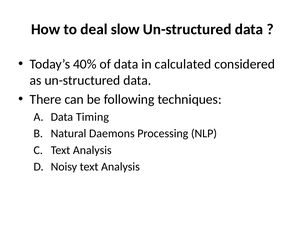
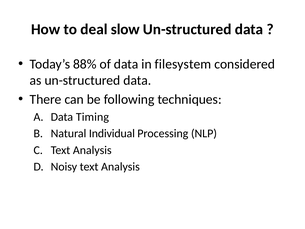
40%: 40% -> 88%
calculated: calculated -> filesystem
Daemons: Daemons -> Individual
